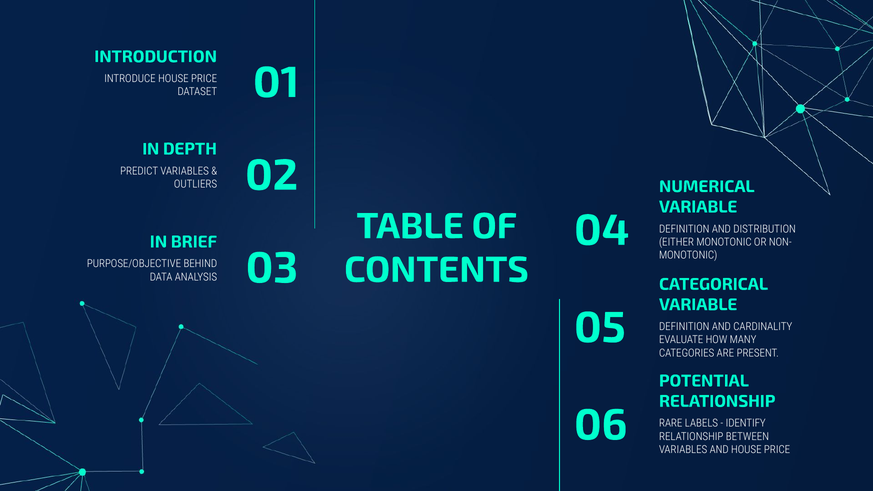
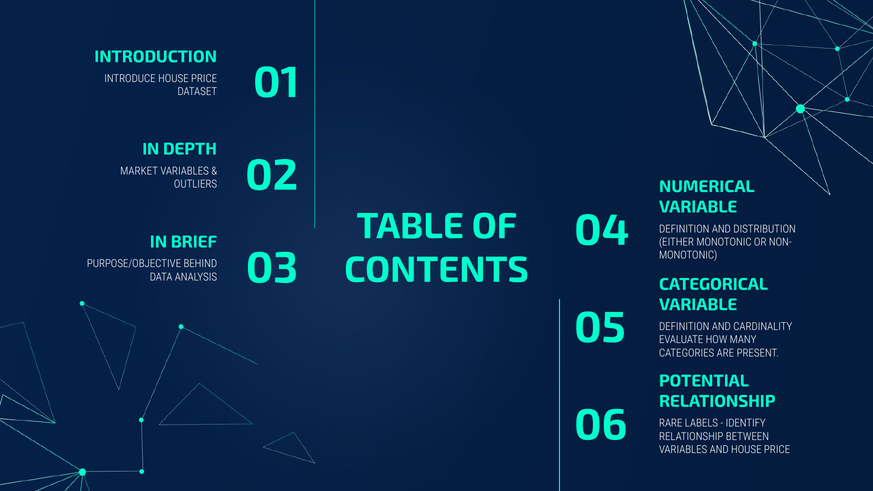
PREDICT: PREDICT -> MARKET
